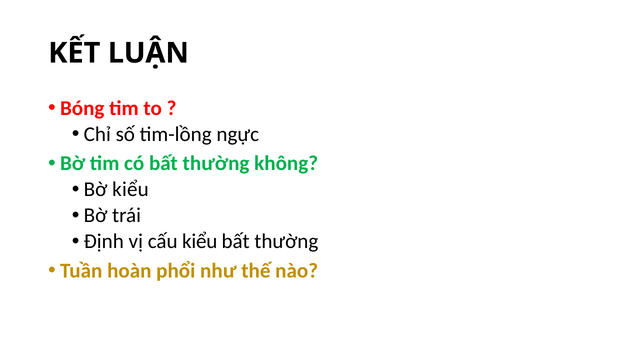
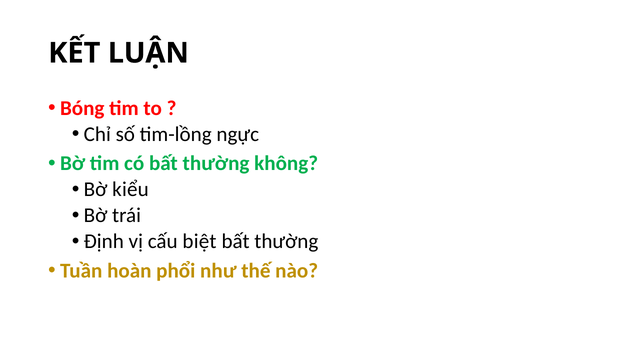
cấu kiểu: kiểu -> biệt
